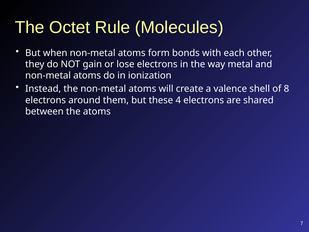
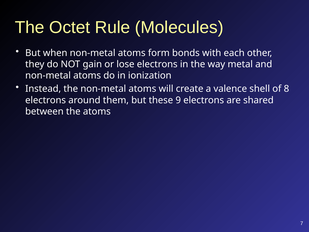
4: 4 -> 9
